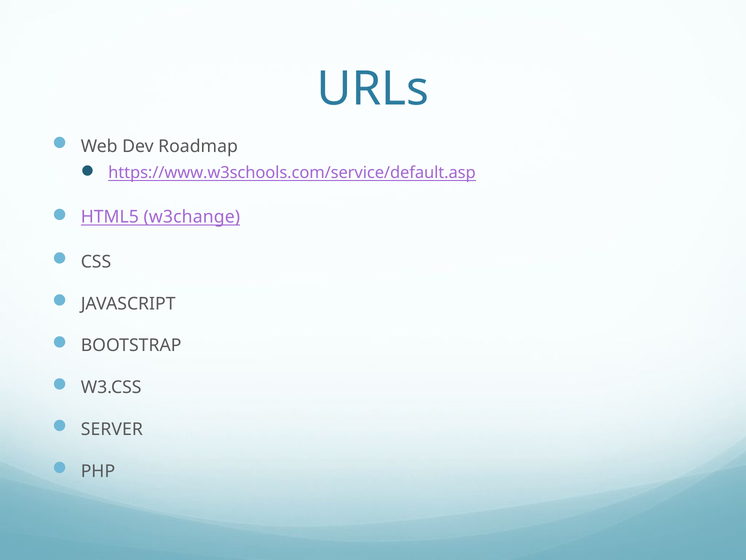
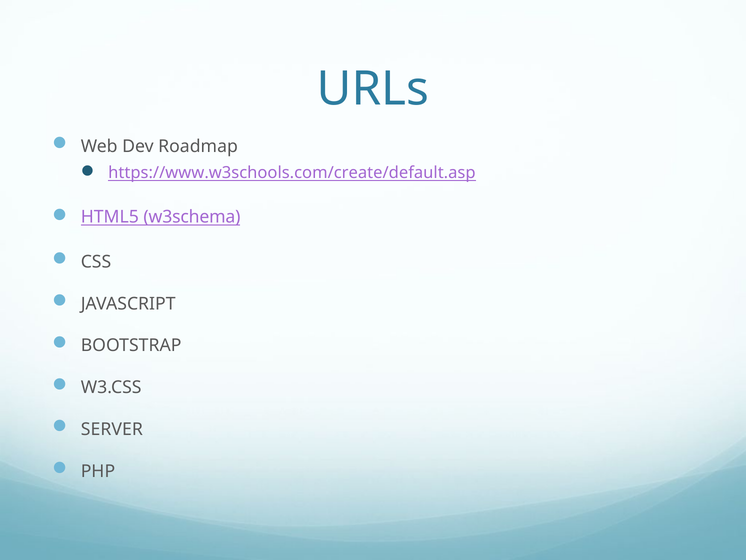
https://www.w3schools.com/service/default.asp: https://www.w3schools.com/service/default.asp -> https://www.w3schools.com/create/default.asp
w3change: w3change -> w3schema
